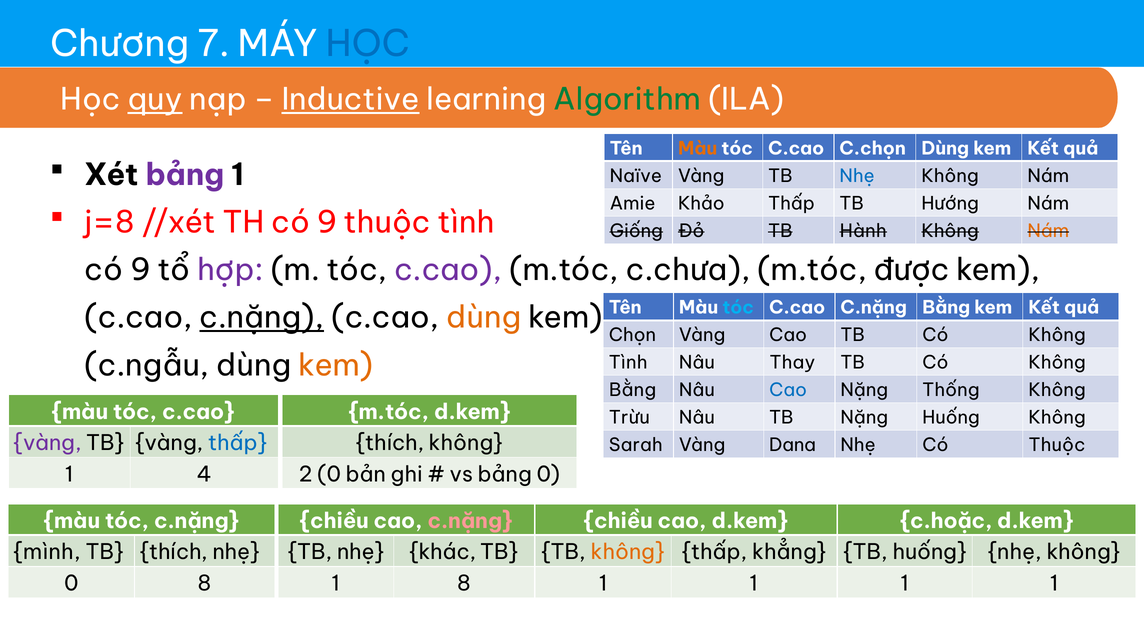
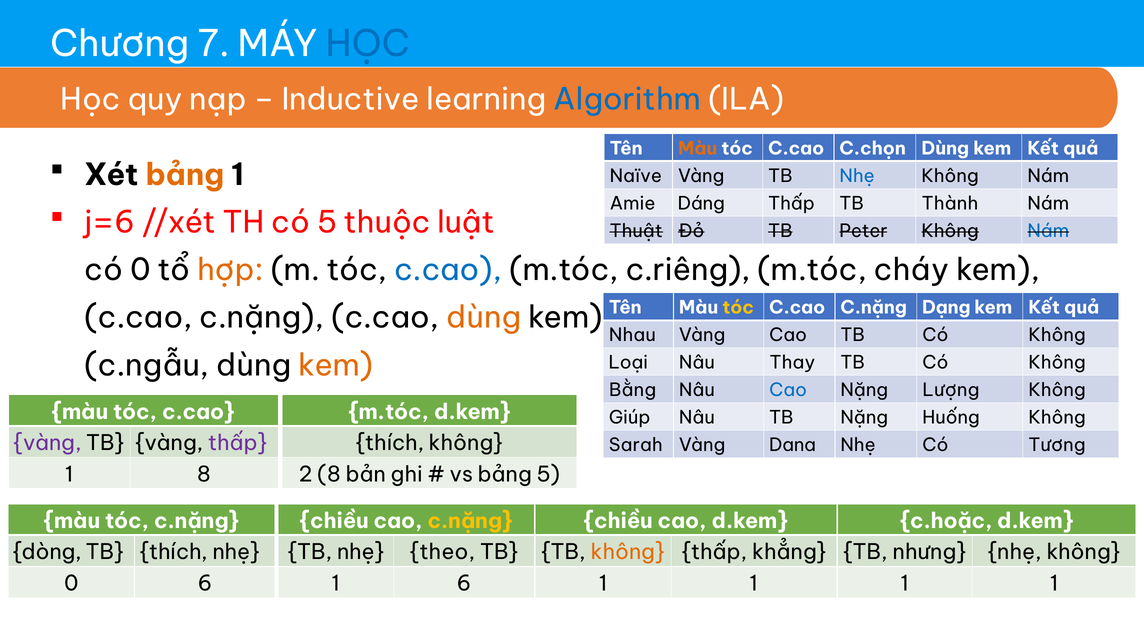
quy underline: present -> none
Inductive underline: present -> none
Algorithm colour: green -> blue
bảng at (185, 175) colour: purple -> orange
Khảo: Khảo -> Dáng
Hướng: Hướng -> Thành
j=8: j=8 -> j=6
TH có 9: 9 -> 5
thuộc tình: tình -> luật
Giống: Giống -> Thuật
Hành: Hành -> Peter
Nám at (1048, 231) colour: orange -> blue
9 at (140, 270): 9 -> 0
hợp colour: purple -> orange
c.cao at (448, 270) colour: purple -> blue
c.chưa: c.chưa -> c.riêng
được: được -> cháy
tóc at (738, 308) colour: light blue -> yellow
C.nặng Bằng: Bằng -> Dạng
c.nặng at (262, 318) underline: present -> none
Chọn: Chọn -> Nhau
Tình at (628, 363): Tình -> Loại
Thống: Thống -> Lượng
Trừu: Trừu -> Giúp
thấp at (238, 444) colour: blue -> purple
Có Thuộc: Thuộc -> Tương
1 4: 4 -> 8
2 0: 0 -> 8
bảng 0: 0 -> 5
c.nặng at (470, 522) colour: pink -> yellow
mình: mình -> dòng
khác: khác -> theo
TB huống: huống -> nhưng
0 8: 8 -> 6
1 8: 8 -> 6
